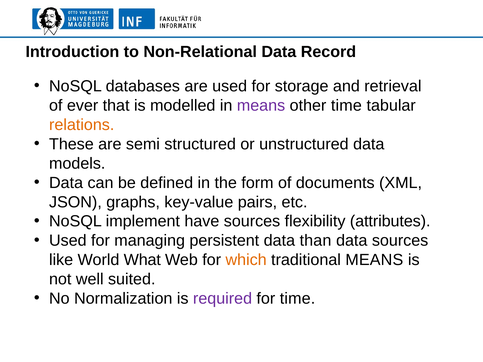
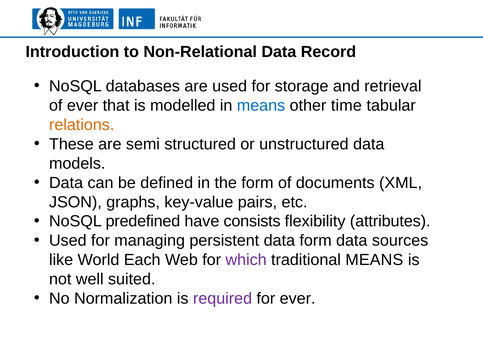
means at (261, 106) colour: purple -> blue
implement: implement -> predefined
have sources: sources -> consists
data than: than -> form
What: What -> Each
which colour: orange -> purple
for time: time -> ever
